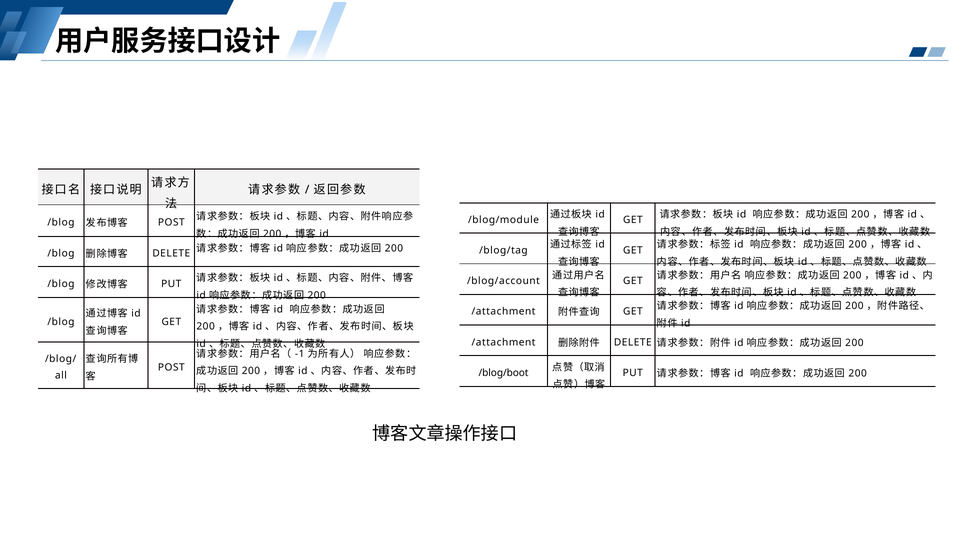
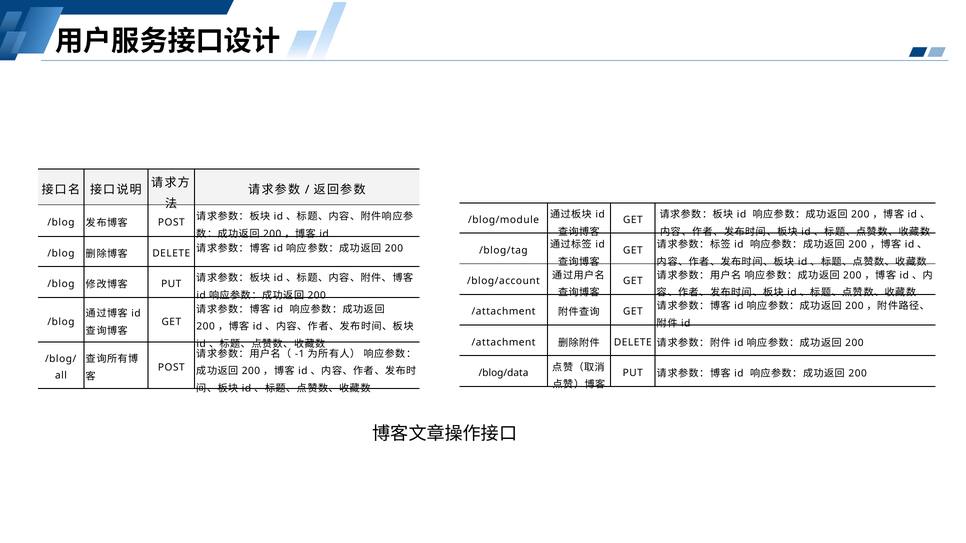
/blog/boot: /blog/boot -> /blog/data
